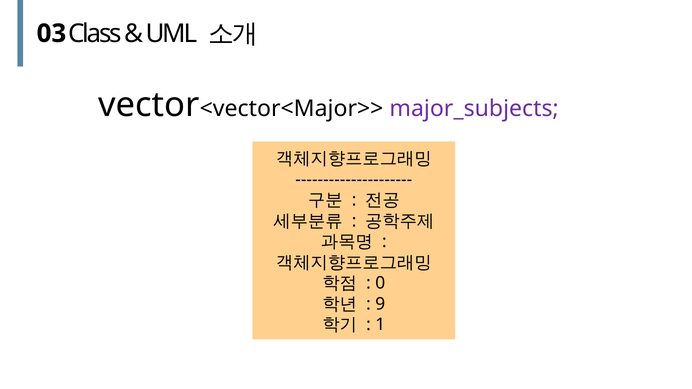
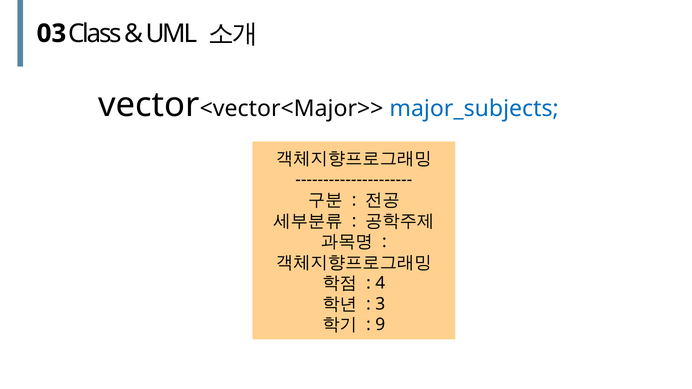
major_subjects colour: purple -> blue
0: 0 -> 4
9: 9 -> 3
1: 1 -> 9
